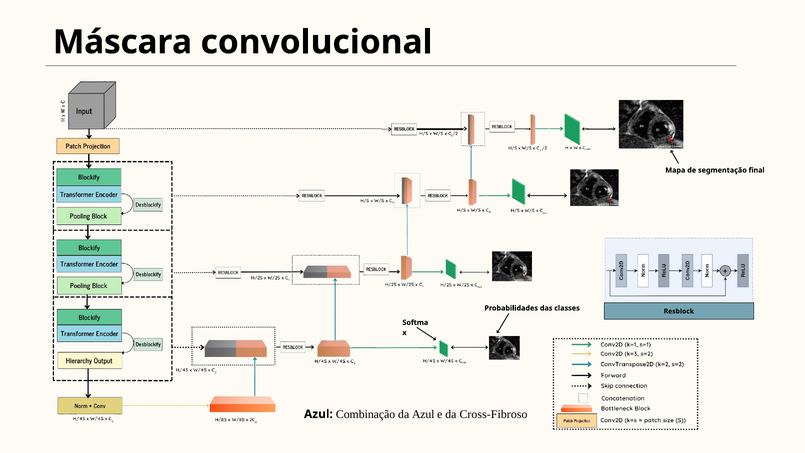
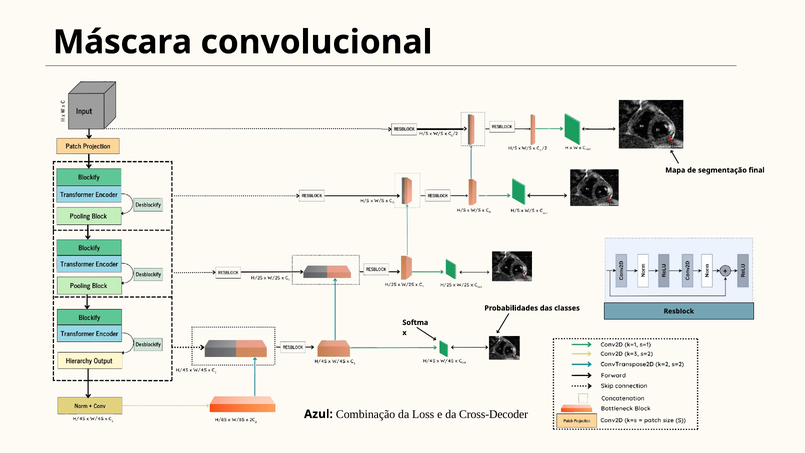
da Azul: Azul -> Loss
Cross-Fibroso: Cross-Fibroso -> Cross-Decoder
